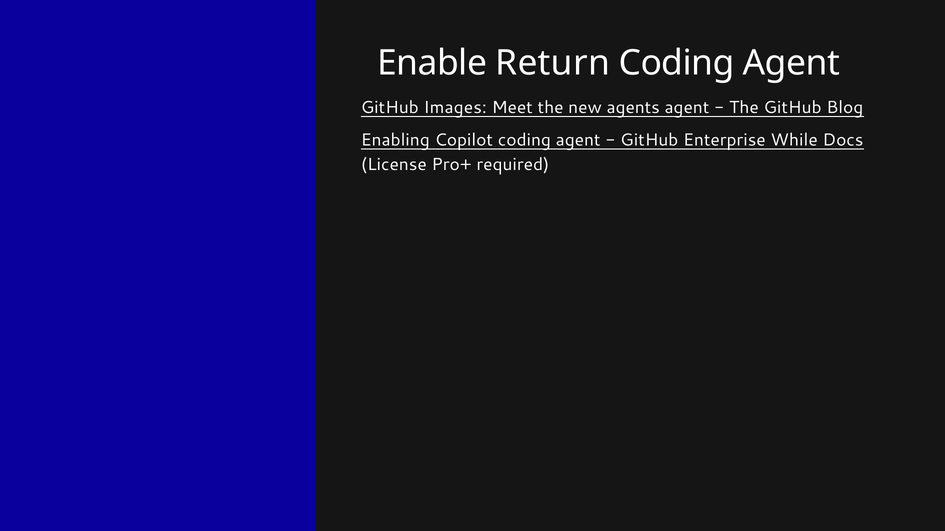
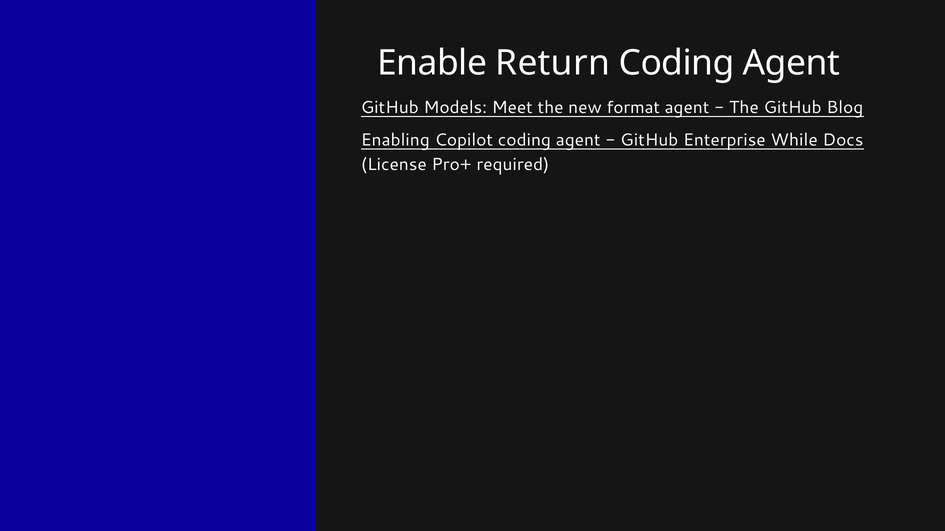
Images: Images -> Models
agents: agents -> format
